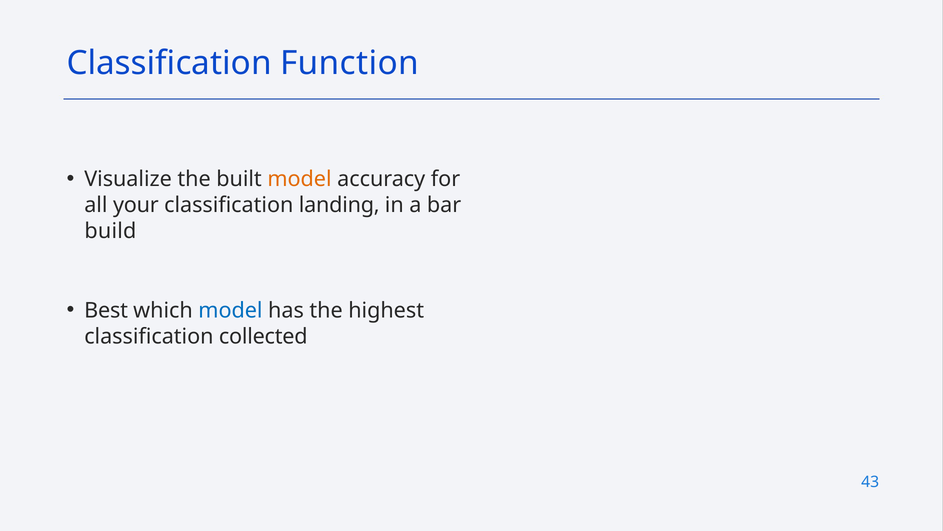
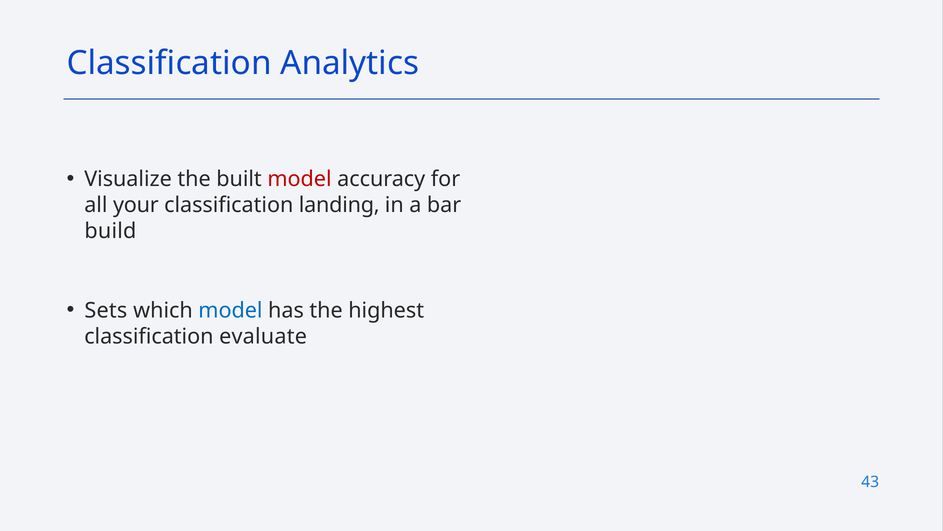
Function: Function -> Analytics
model at (300, 179) colour: orange -> red
Best: Best -> Sets
collected: collected -> evaluate
